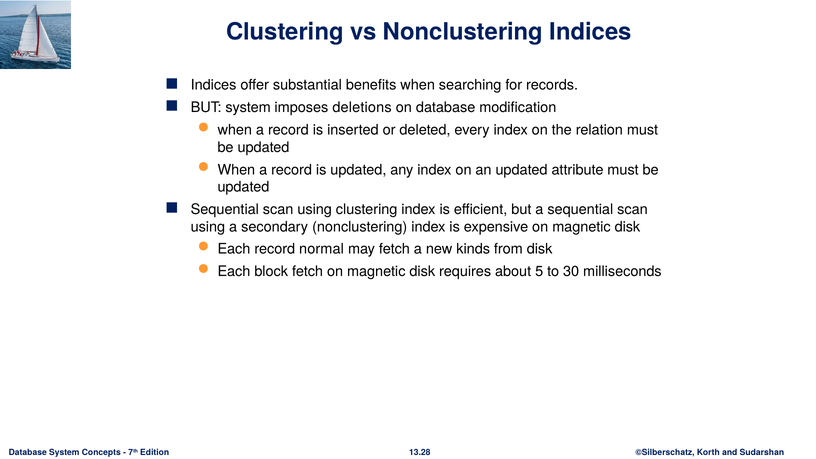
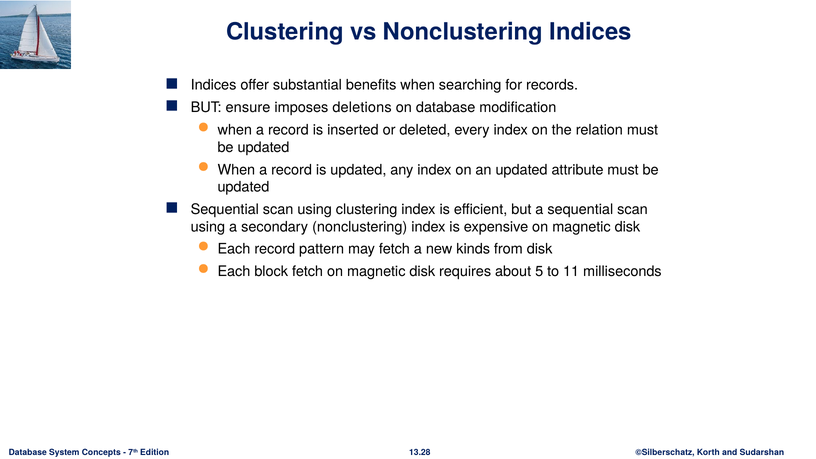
BUT system: system -> ensure
normal: normal -> pattern
30: 30 -> 11
